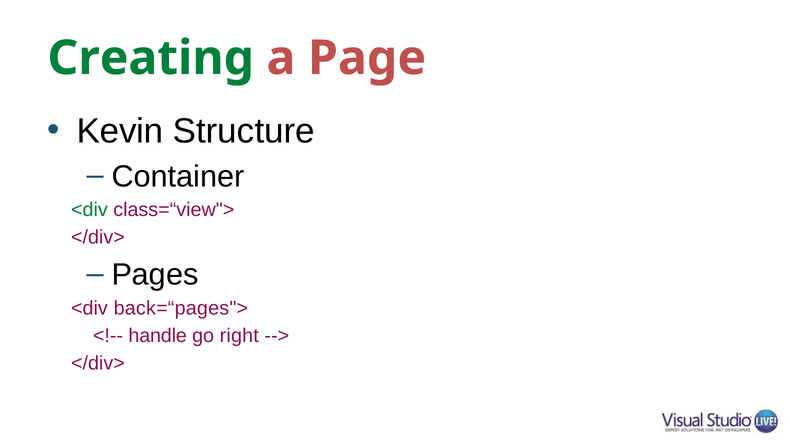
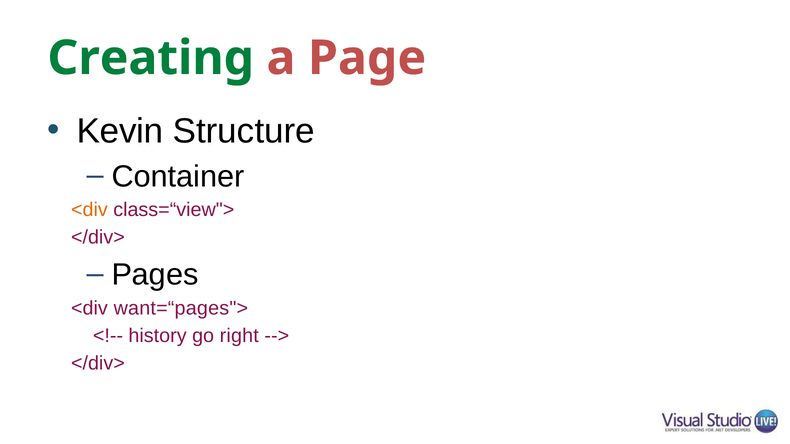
<div at (89, 210) colour: green -> orange
back=“pages">: back=“pages"> -> want=“pages">
handle: handle -> history
